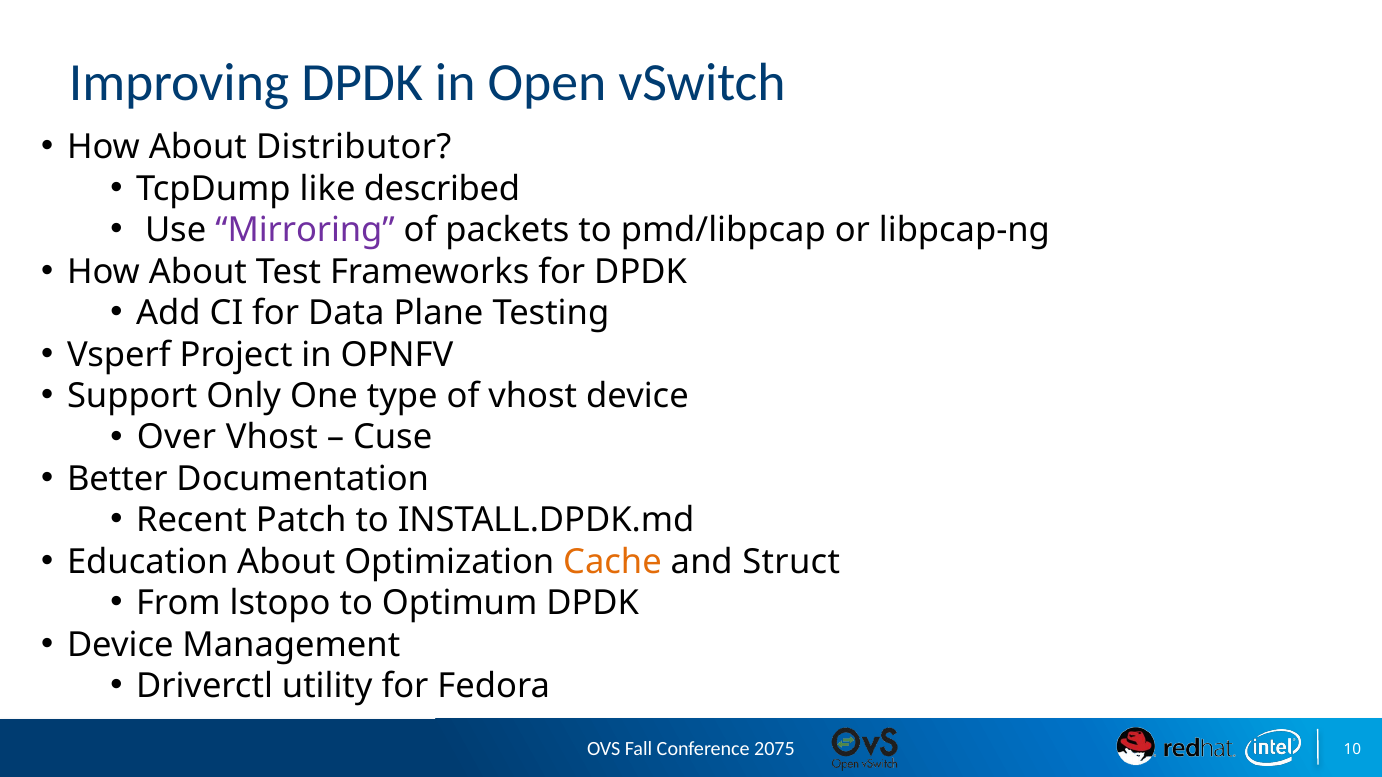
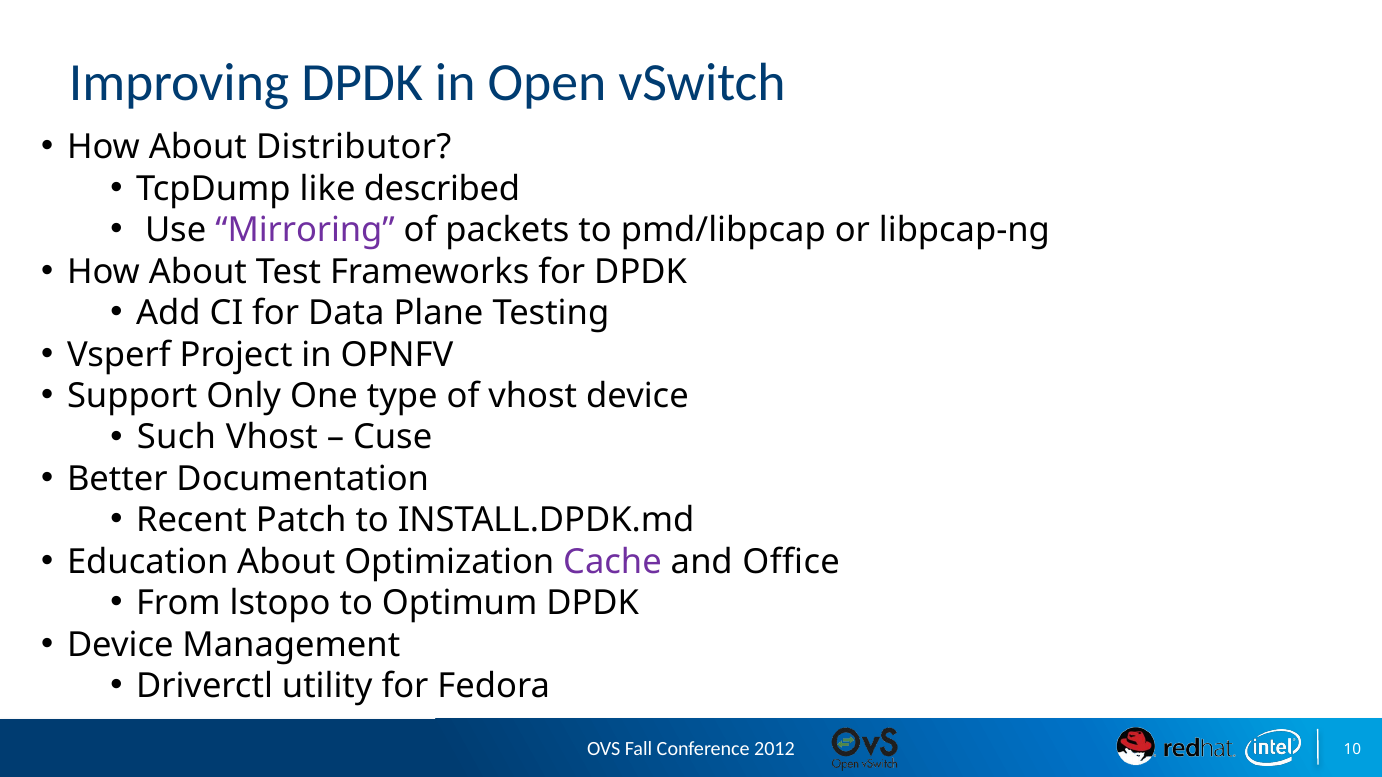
Over: Over -> Such
Cache colour: orange -> purple
Struct: Struct -> Office
2075: 2075 -> 2012
